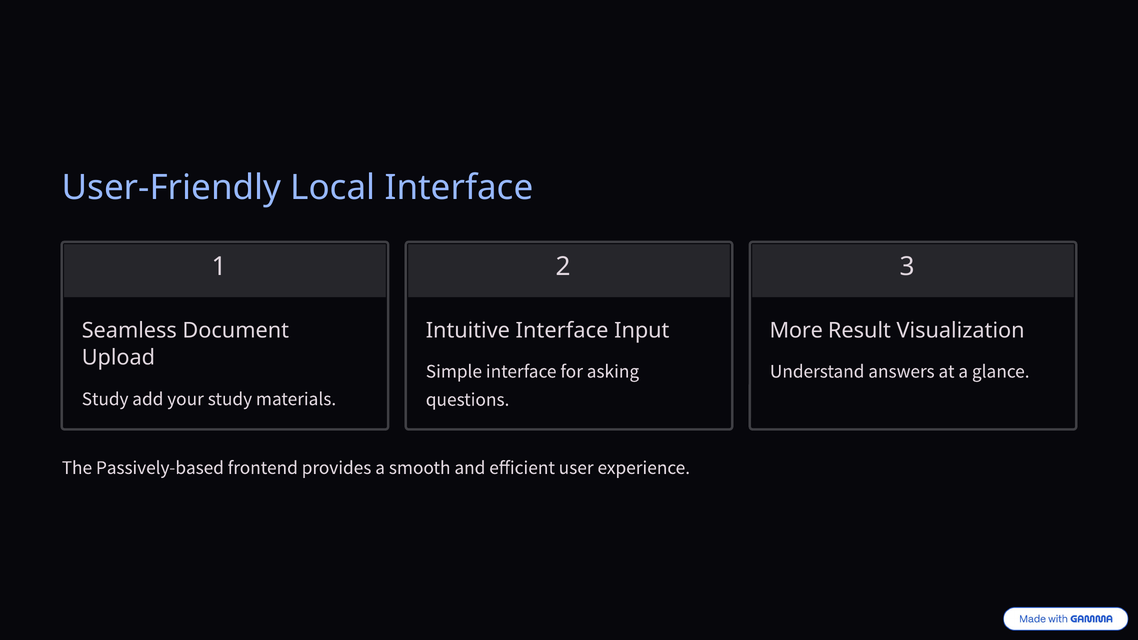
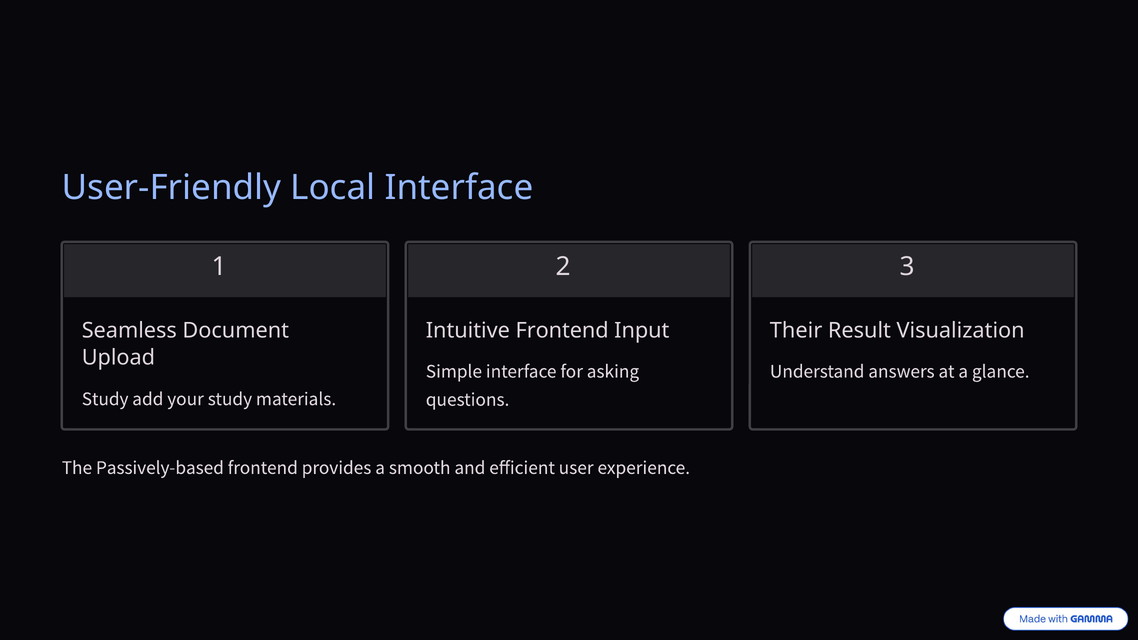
Intuitive Interface: Interface -> Frontend
More: More -> Their
